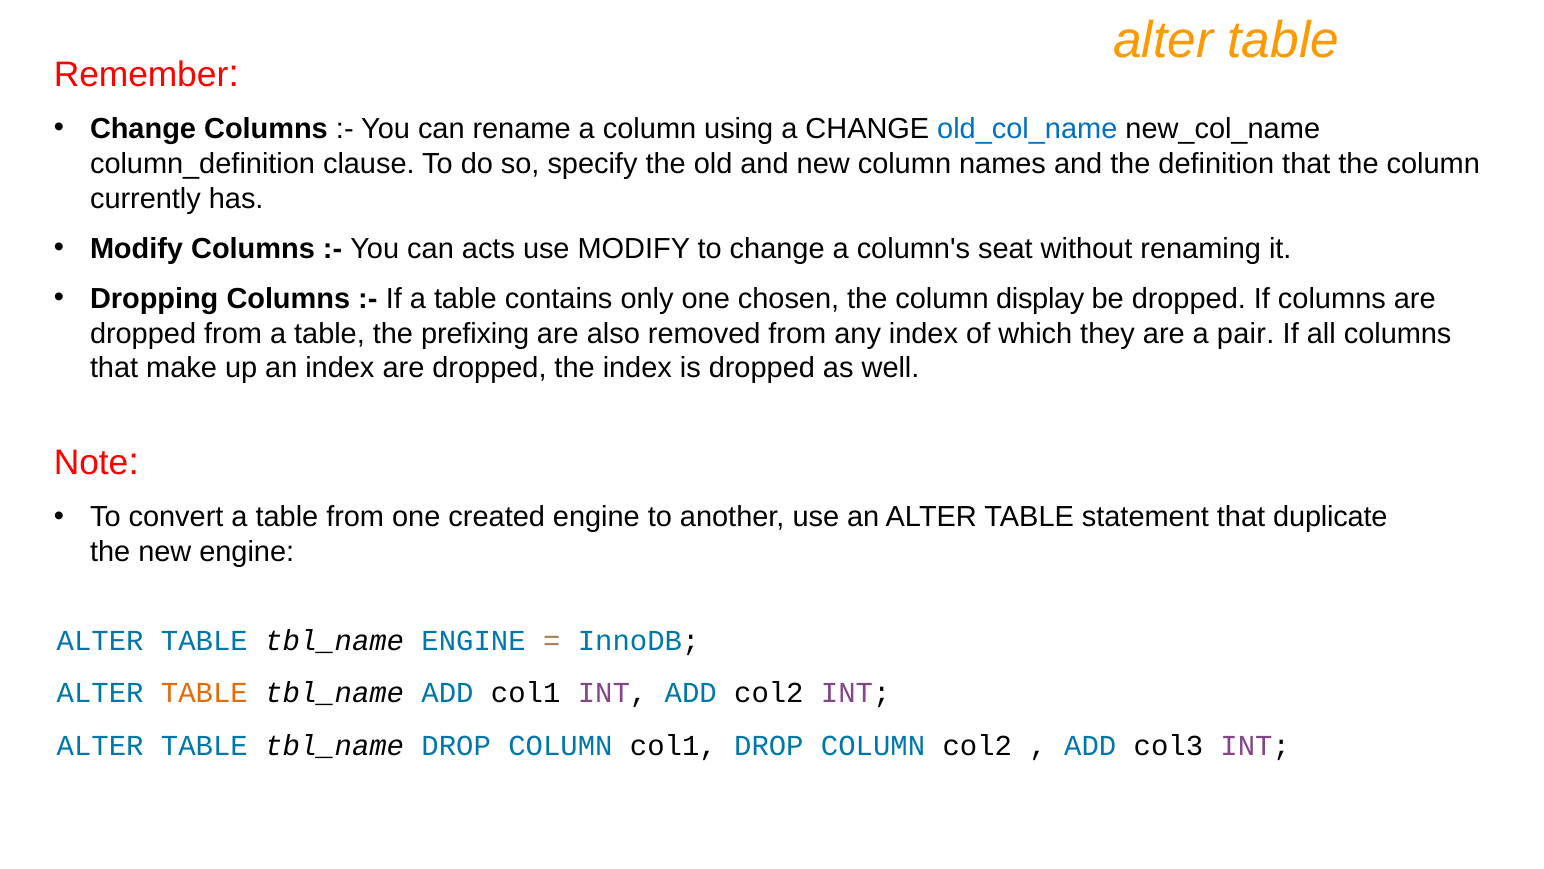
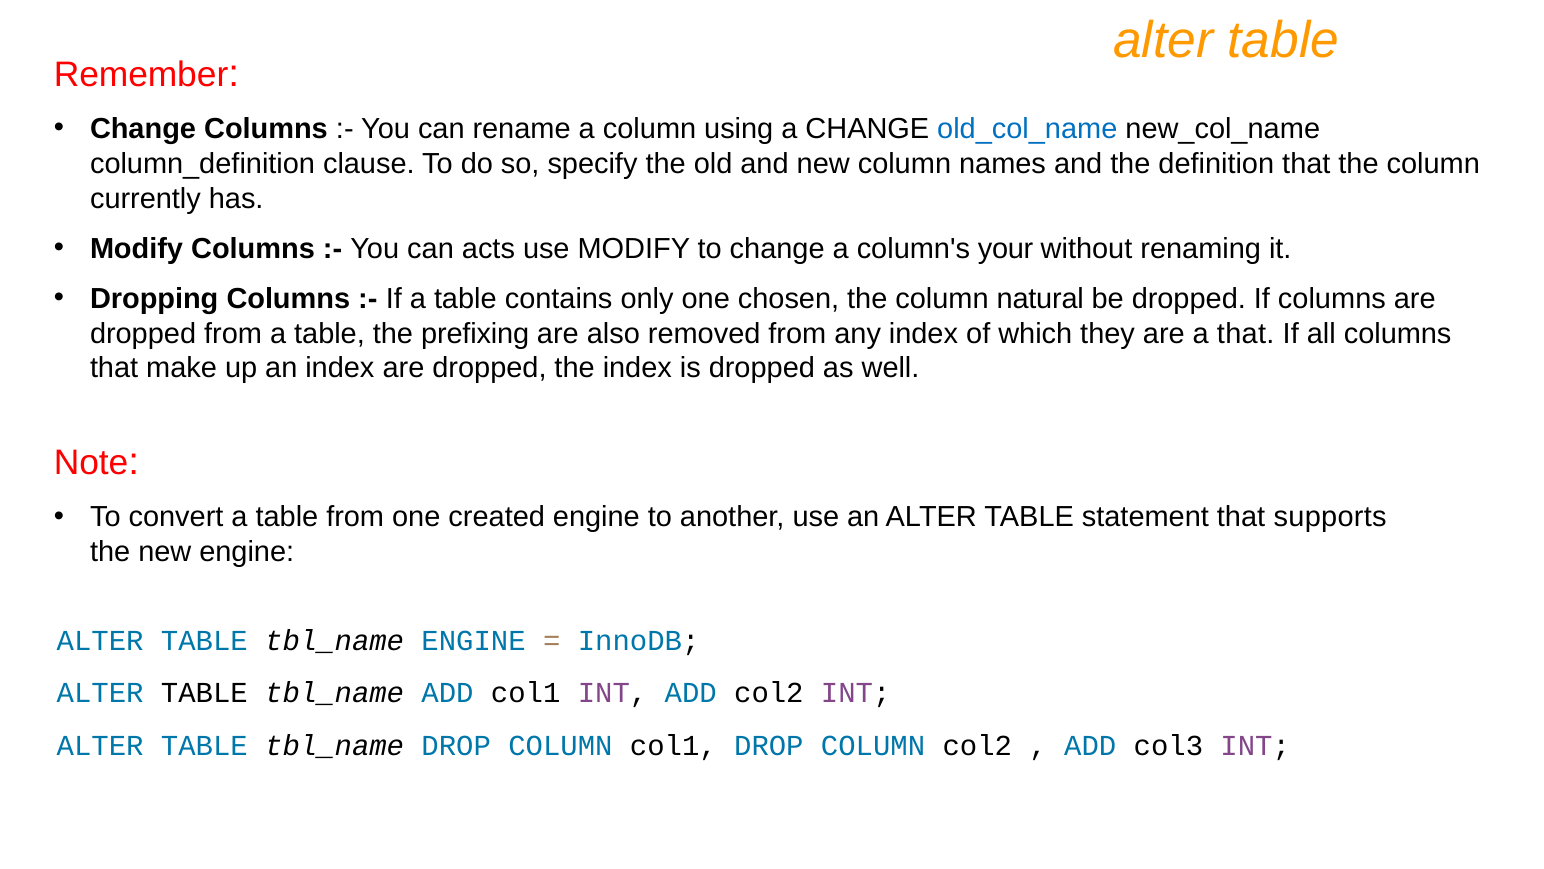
seat: seat -> your
display: display -> natural
a pair: pair -> that
duplicate: duplicate -> supports
TABLE at (204, 693) colour: orange -> black
